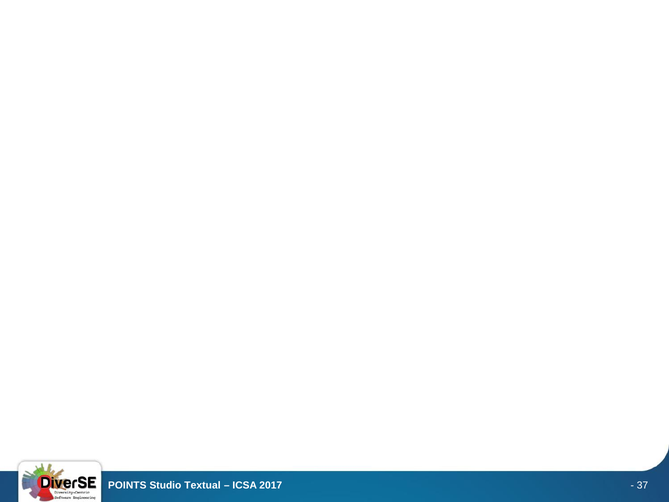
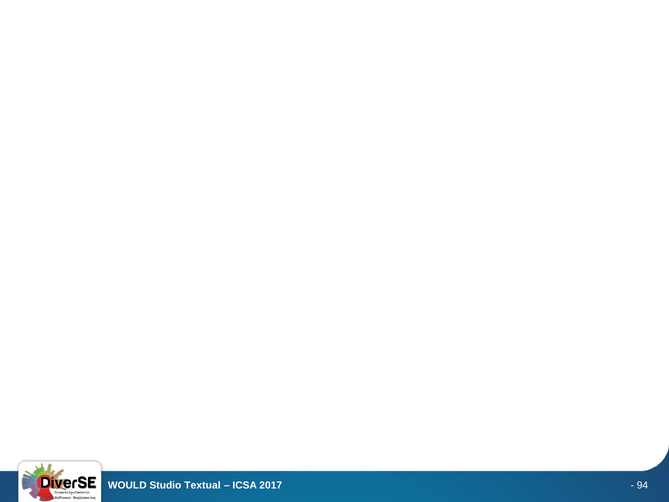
POINTS: POINTS -> WOULD
37: 37 -> 94
